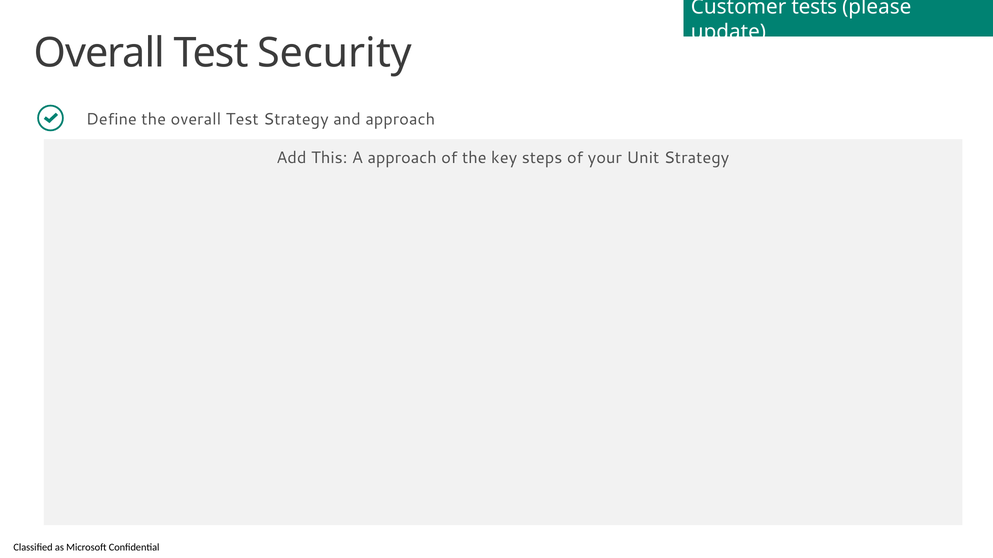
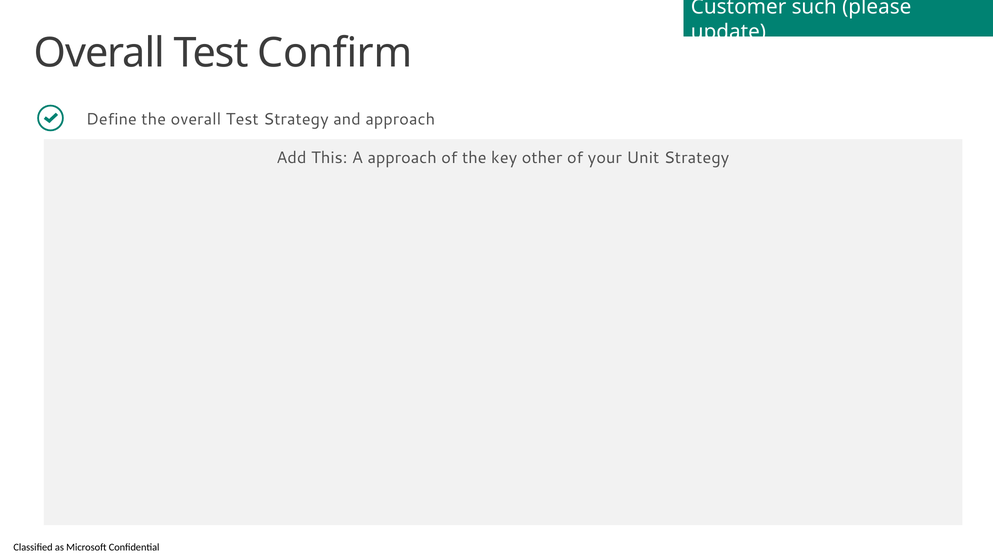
tests: tests -> such
Security: Security -> Confirm
steps: steps -> other
